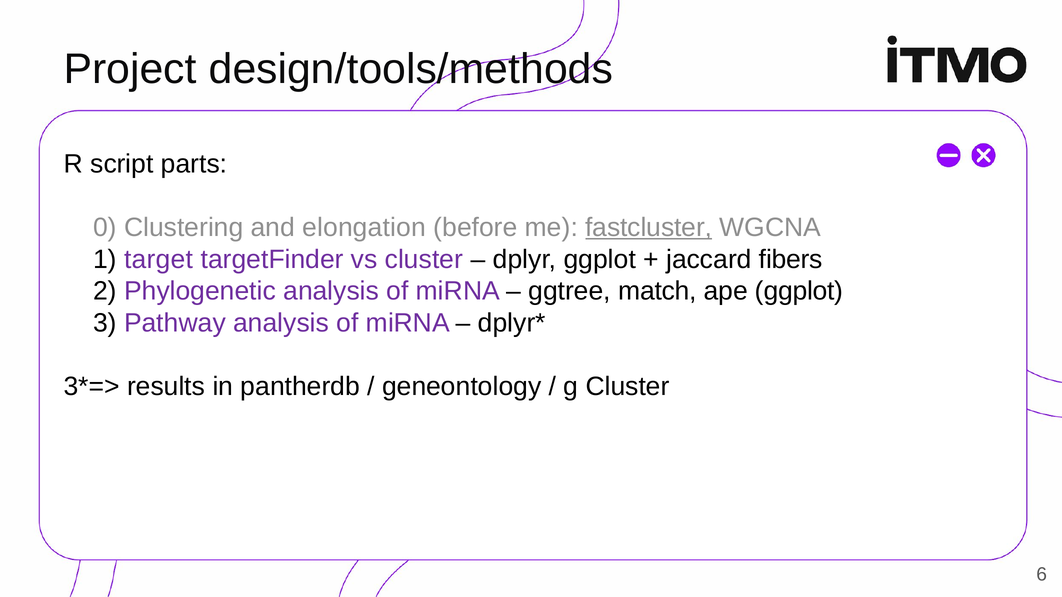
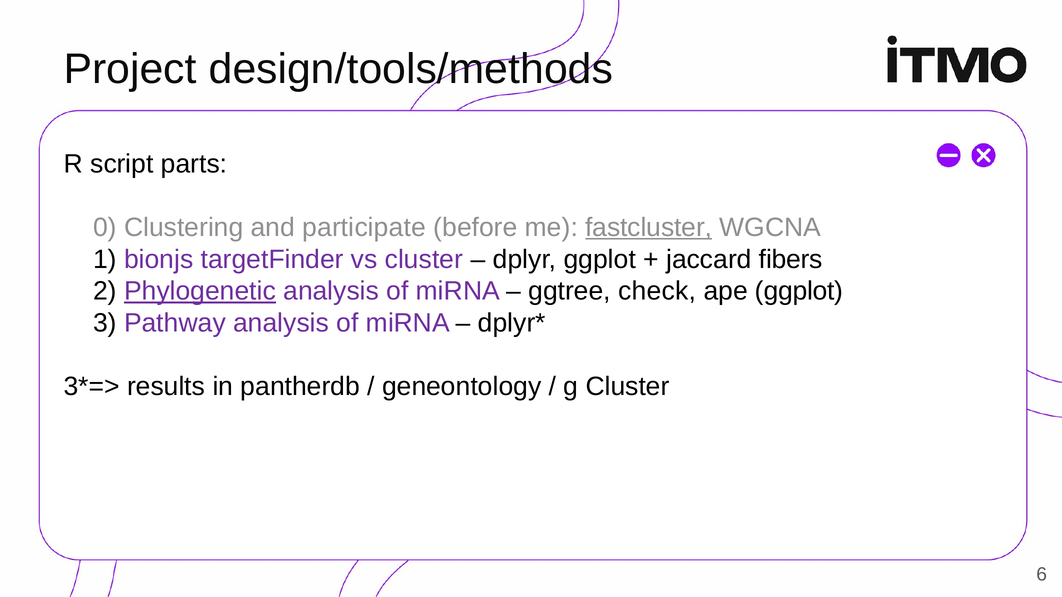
elongation: elongation -> participate
target: target -> bionjs
Phylogenetic underline: none -> present
match: match -> check
